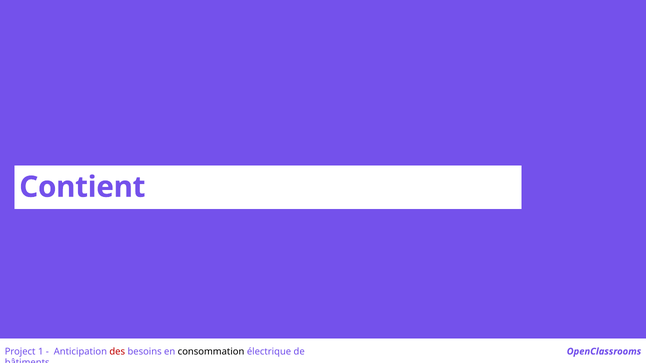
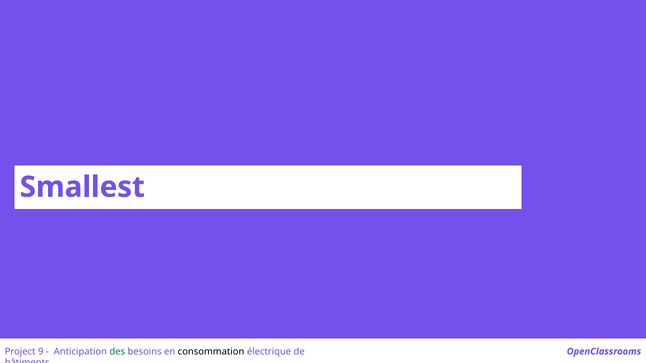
Contient: Contient -> Smallest
1: 1 -> 9
des colour: red -> green
